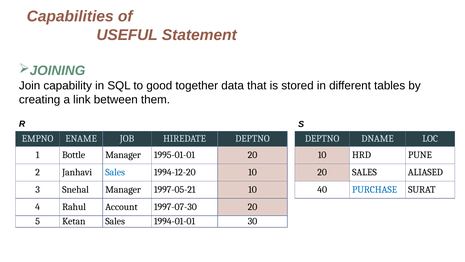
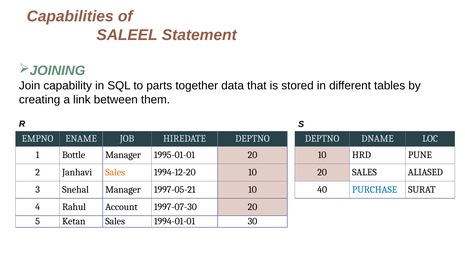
USEFUL: USEFUL -> SALEEL
good: good -> parts
Sales at (115, 172) colour: blue -> orange
